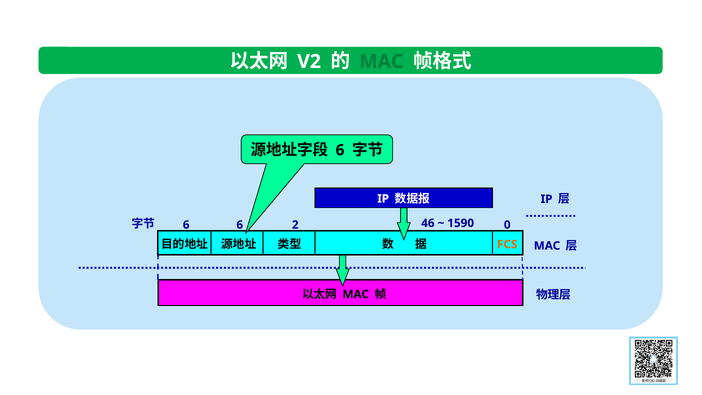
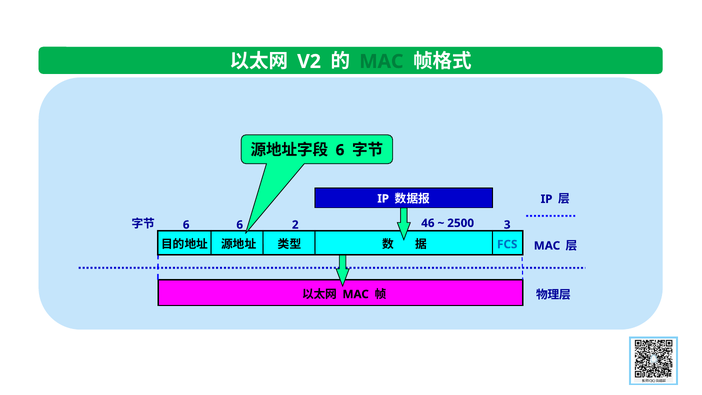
1590: 1590 -> 2500
0: 0 -> 3
FCS colour: orange -> blue
